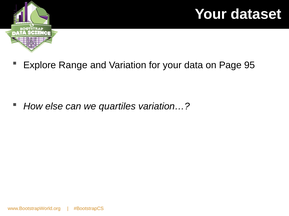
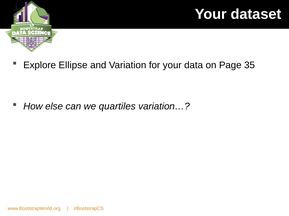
Range: Range -> Ellipse
95: 95 -> 35
